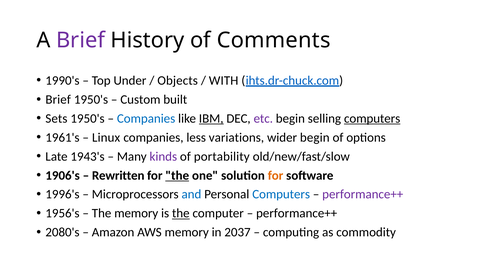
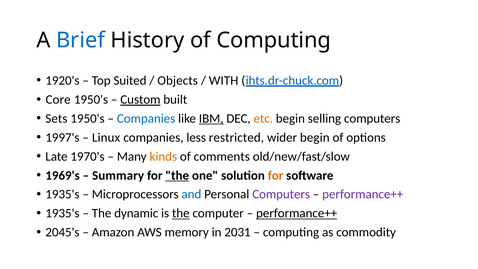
Brief at (80, 40) colour: purple -> blue
of Comments: Comments -> Computing
1990's: 1990's -> 1920's
Under: Under -> Suited
Brief at (58, 100): Brief -> Core
Custom underline: none -> present
etc colour: purple -> orange
computers at (372, 118) underline: present -> none
1961's: 1961's -> 1997's
variations: variations -> restricted
1943's: 1943's -> 1970's
kinds colour: purple -> orange
portability: portability -> comments
1906's: 1906's -> 1969's
Rewritten: Rewritten -> Summary
1996's at (62, 194): 1996's -> 1935's
Computers at (281, 194) colour: blue -> purple
1956's at (62, 213): 1956's -> 1935's
The memory: memory -> dynamic
performance++ at (297, 213) underline: none -> present
2080's: 2080's -> 2045's
2037: 2037 -> 2031
